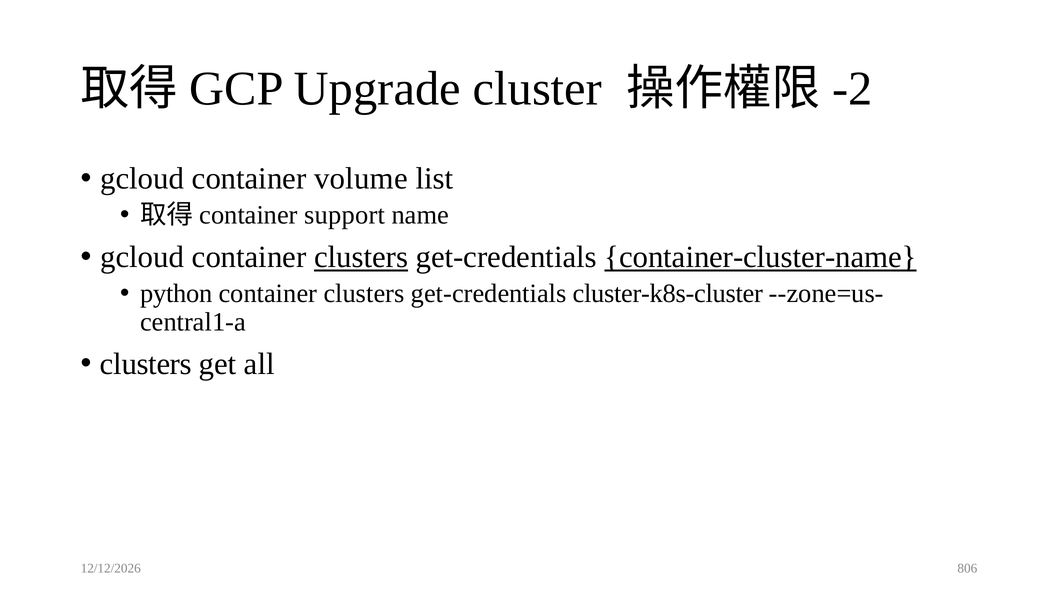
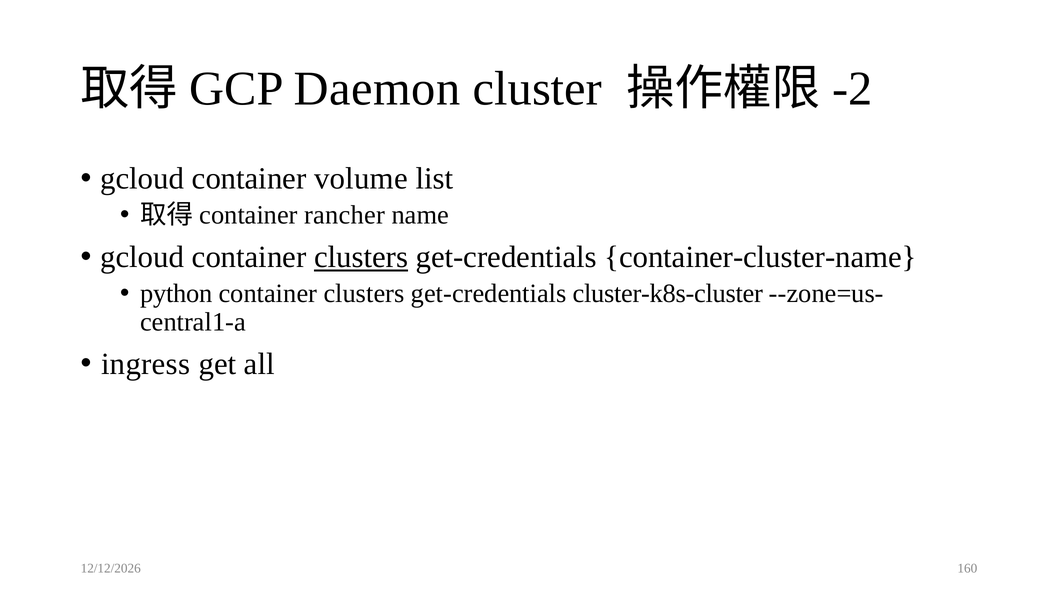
Upgrade: Upgrade -> Daemon
support: support -> rancher
container-cluster-name underline: present -> none
clusters at (146, 364): clusters -> ingress
806: 806 -> 160
